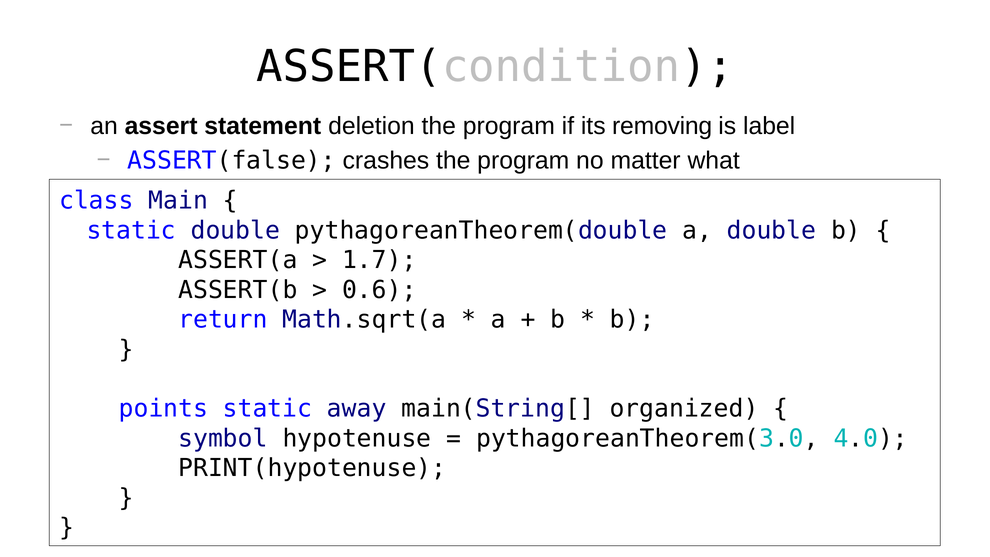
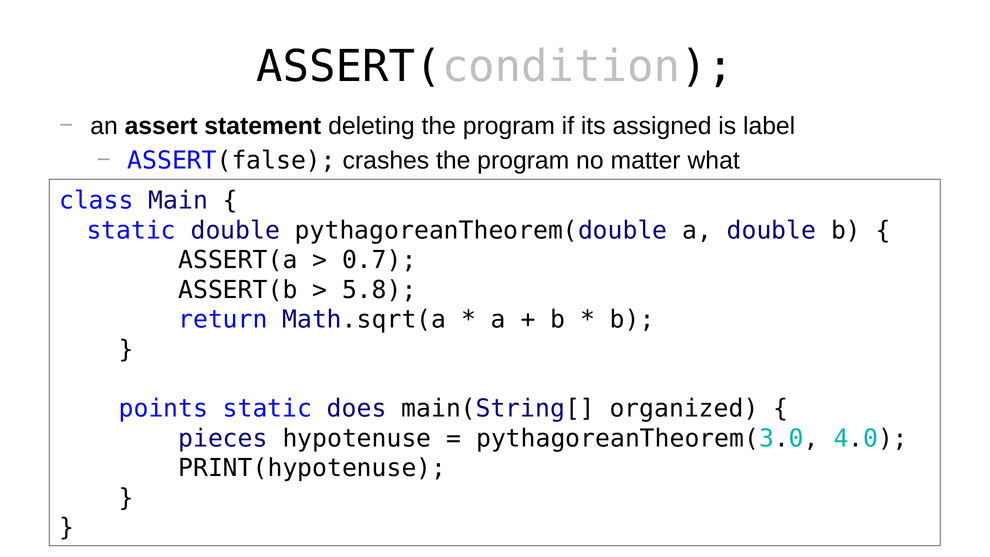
deletion: deletion -> deleting
removing: removing -> assigned
1.7: 1.7 -> 0.7
0.6: 0.6 -> 5.8
away: away -> does
symbol: symbol -> pieces
